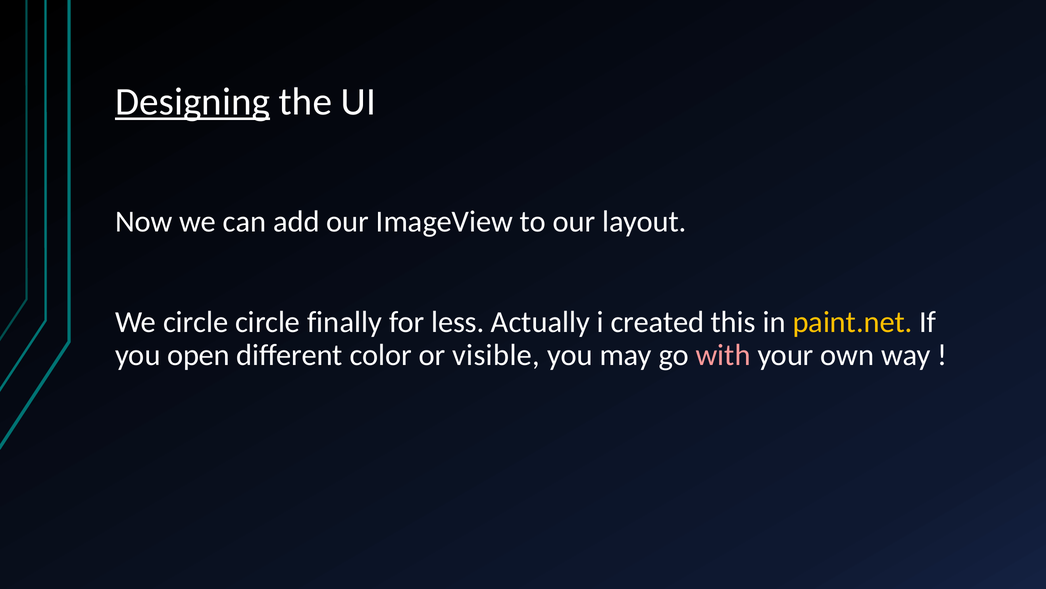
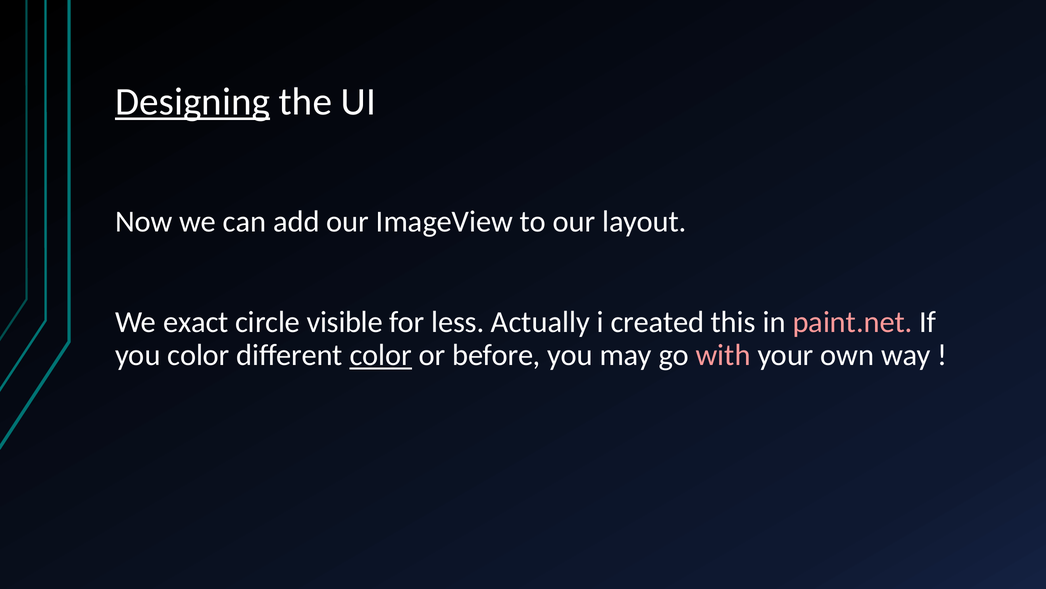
We circle: circle -> exact
finally: finally -> visible
paint.net colour: yellow -> pink
you open: open -> color
color at (381, 355) underline: none -> present
visible: visible -> before
